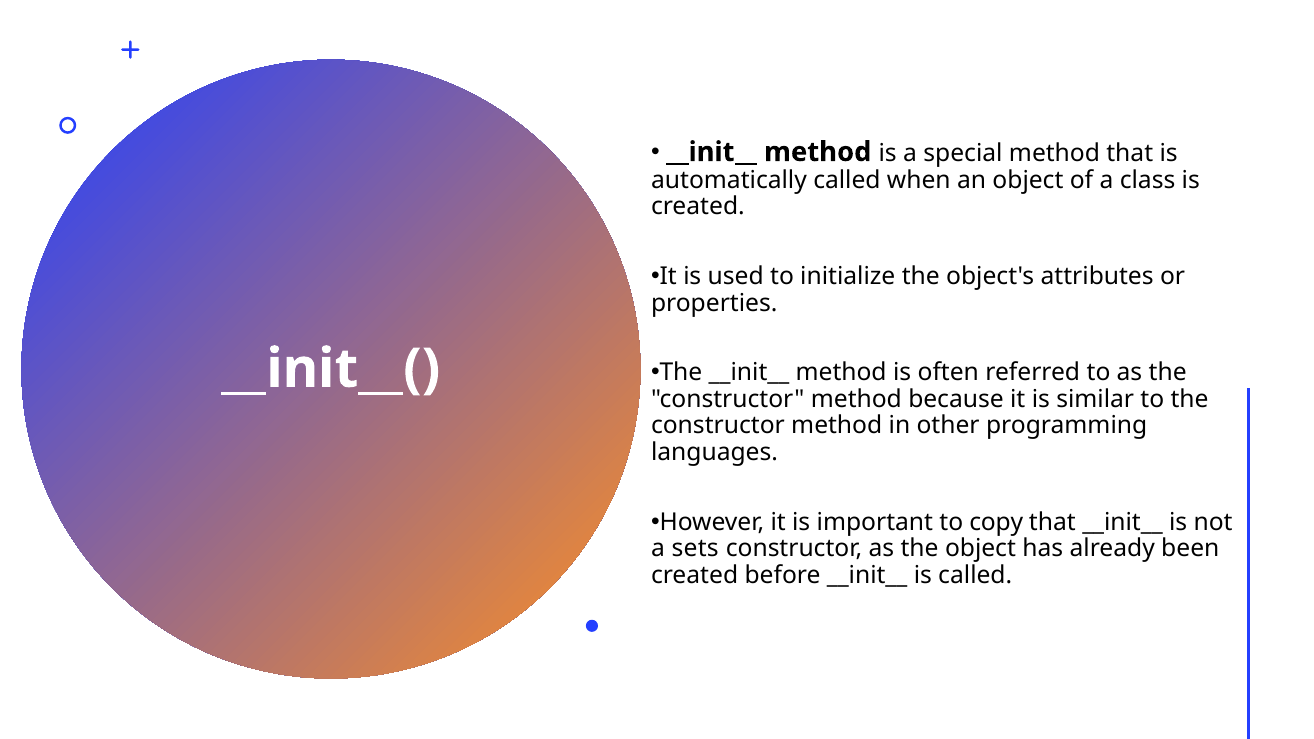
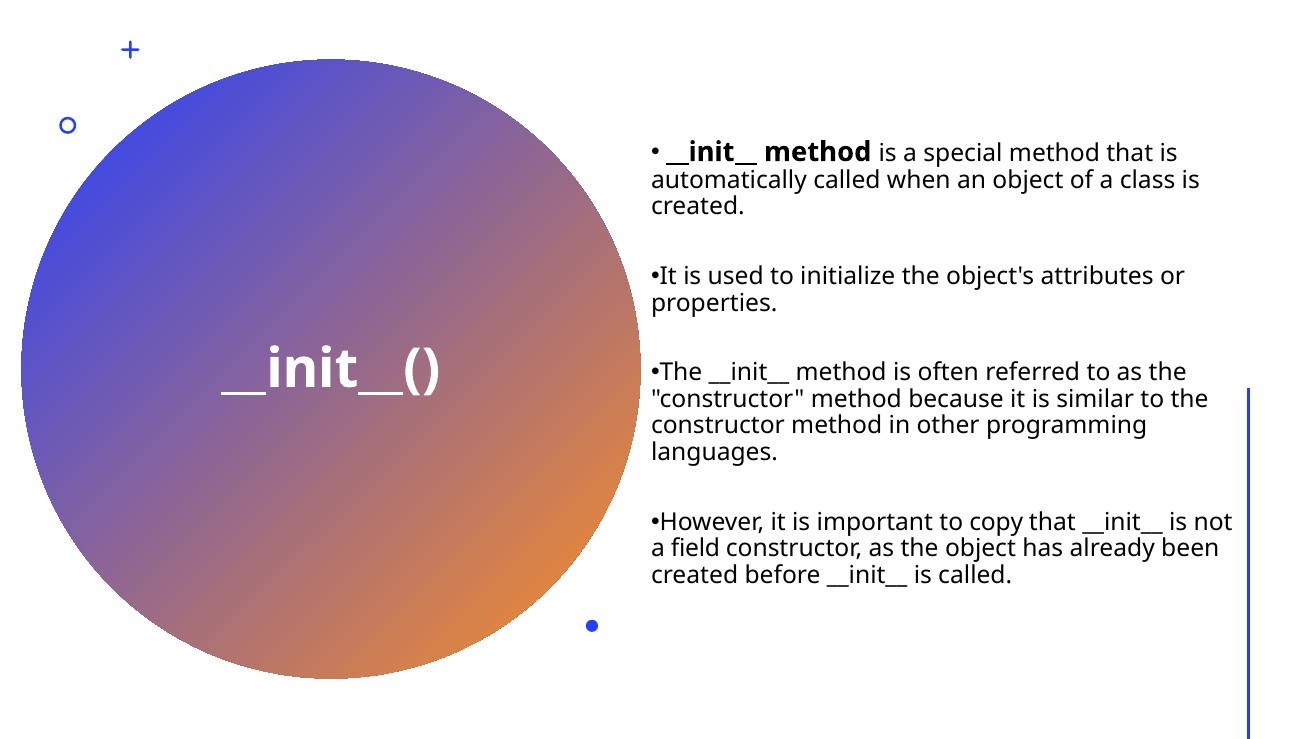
sets: sets -> field
